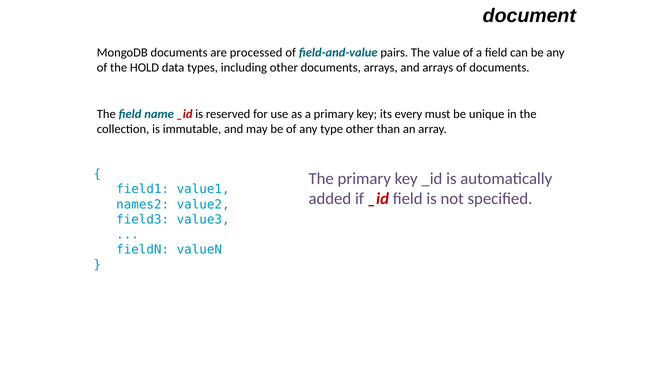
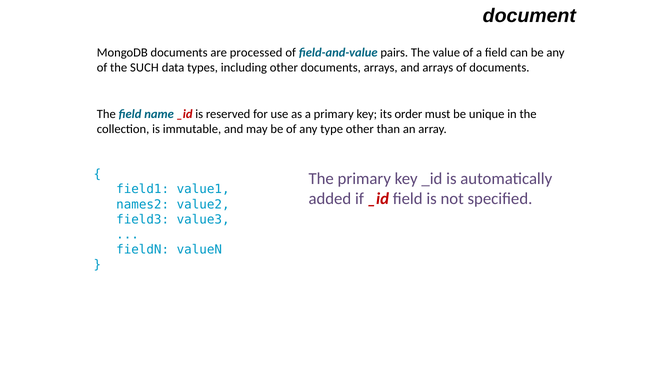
HOLD: HOLD -> SUCH
every: every -> order
